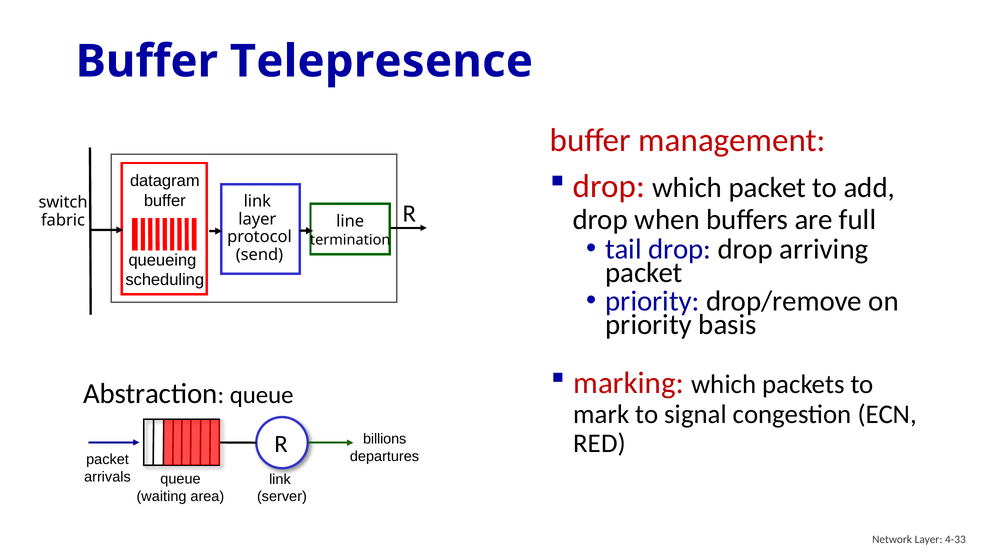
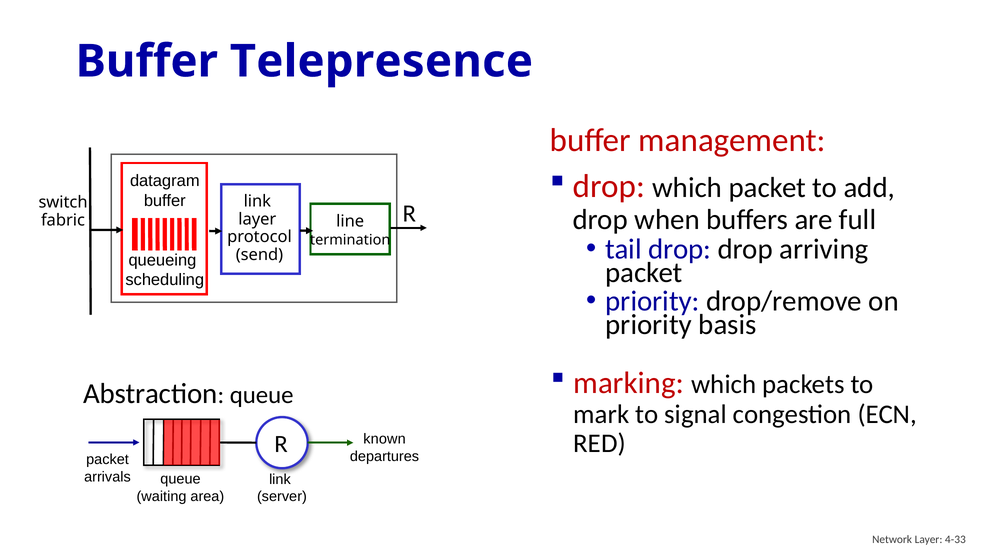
billions: billions -> known
